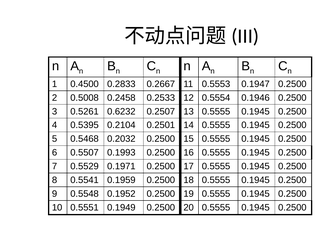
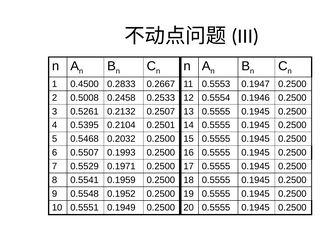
0.6232: 0.6232 -> 0.2132
